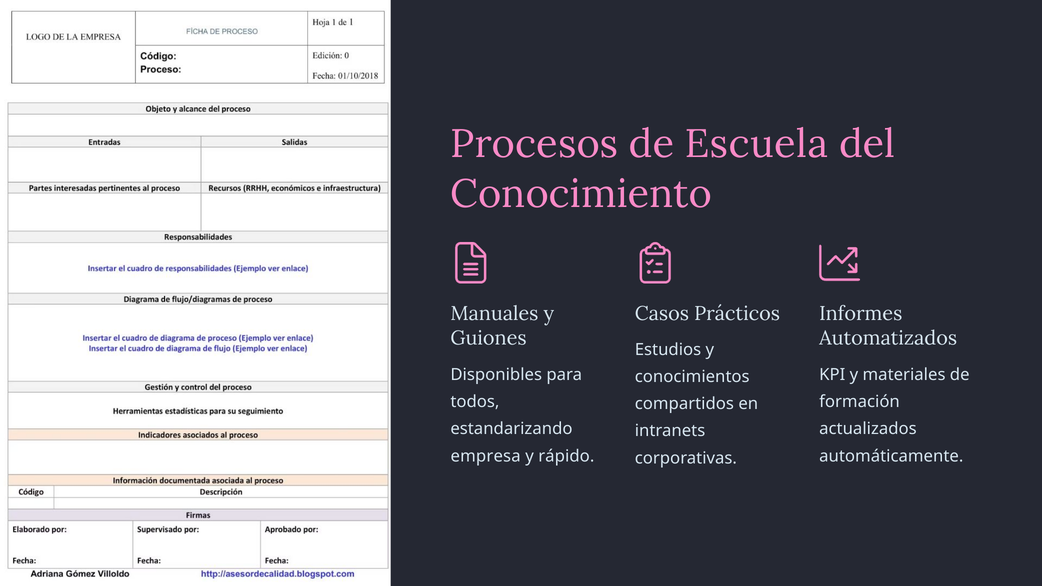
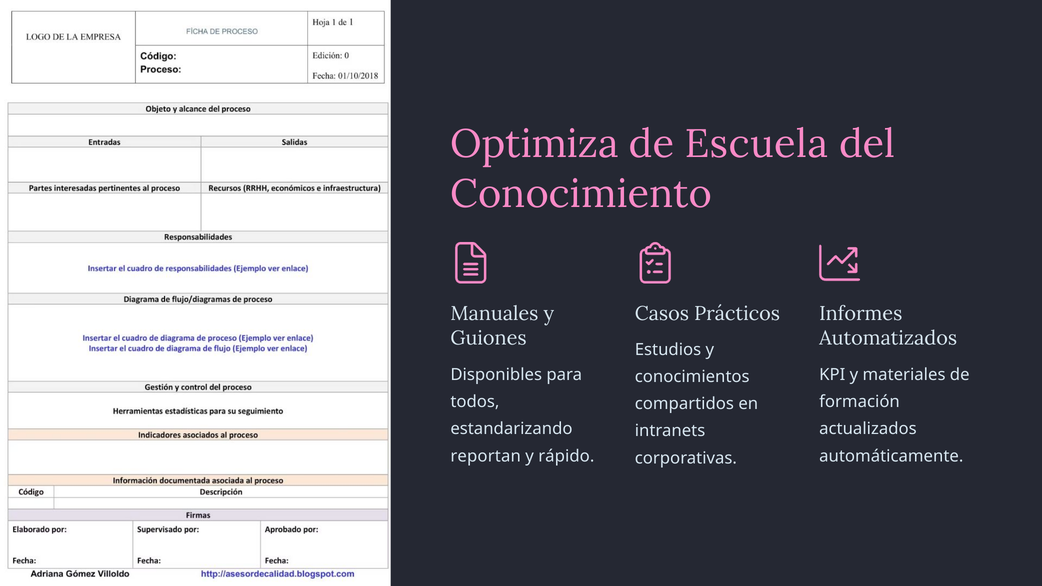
Procesos: Procesos -> Optimiza
empresa: empresa -> reportan
